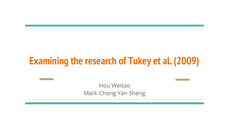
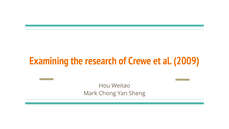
Tukey: Tukey -> Crewe
